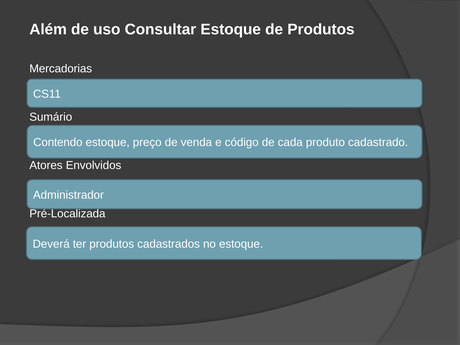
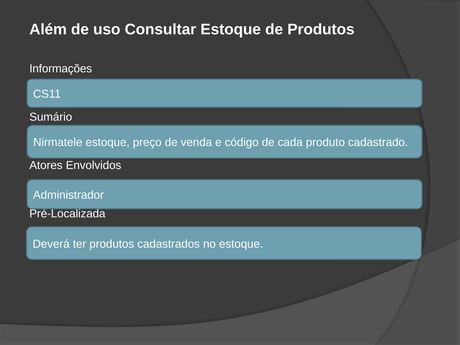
Mercadorias: Mercadorias -> Informações
Contendo: Contendo -> Nirmatele
